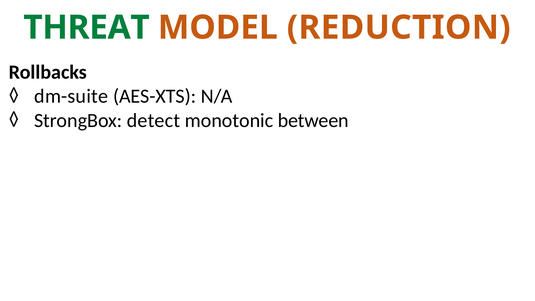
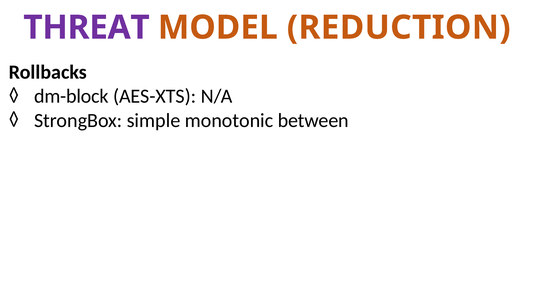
THREAT colour: green -> purple
dm-suite: dm-suite -> dm-block
detect: detect -> simple
